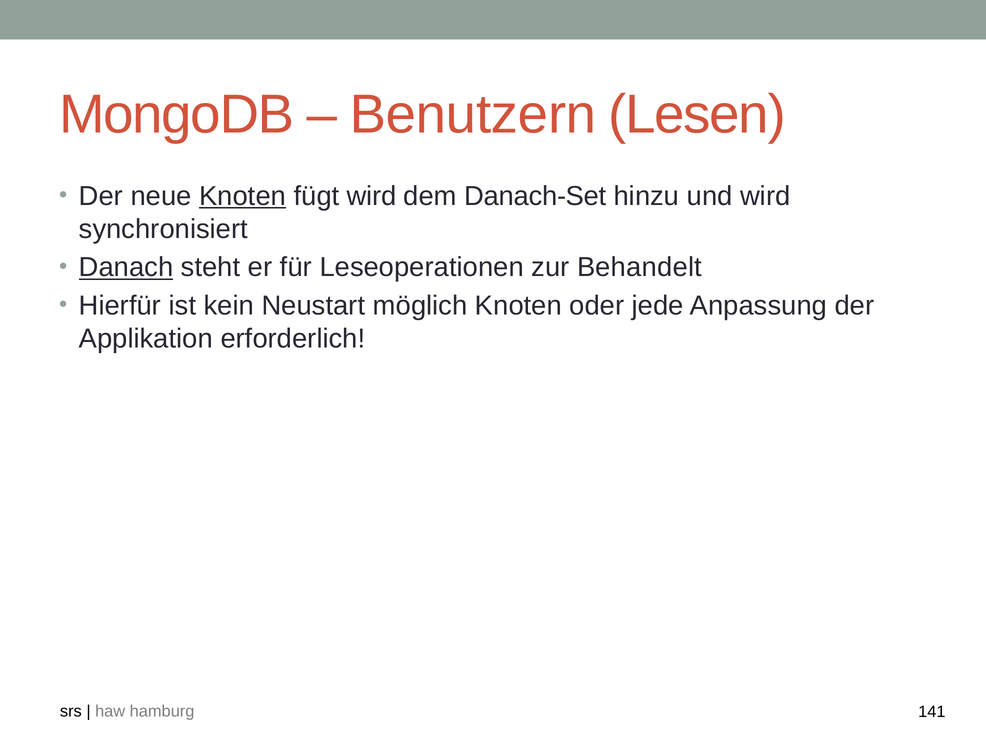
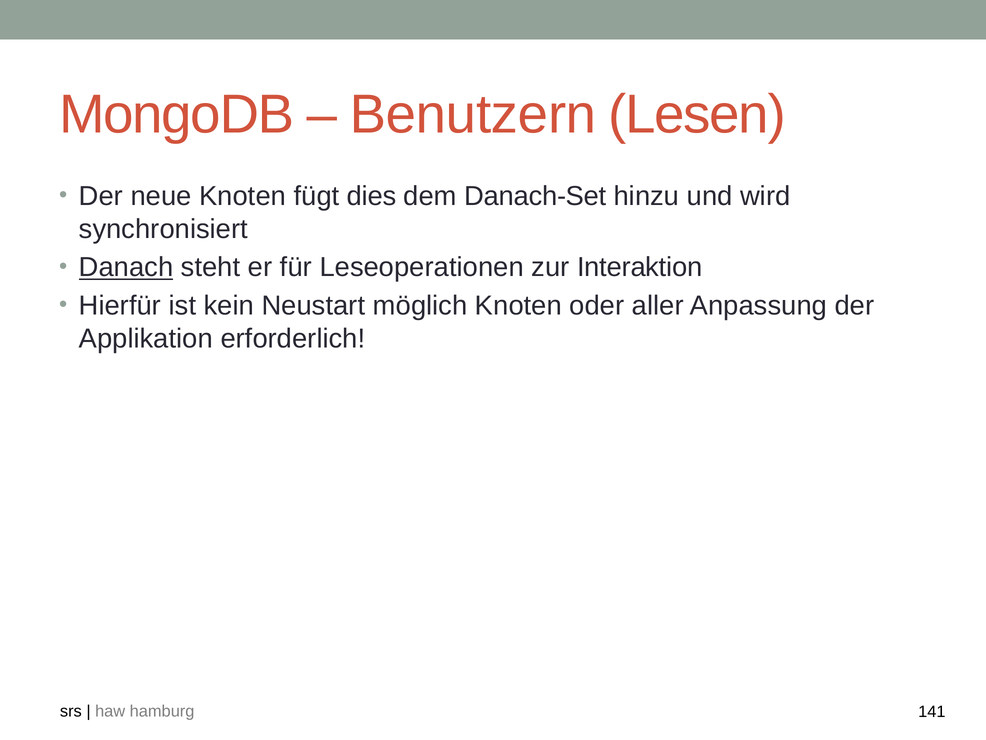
Knoten at (243, 196) underline: present -> none
fügt wird: wird -> dies
Behandelt: Behandelt -> Interaktion
jede: jede -> aller
